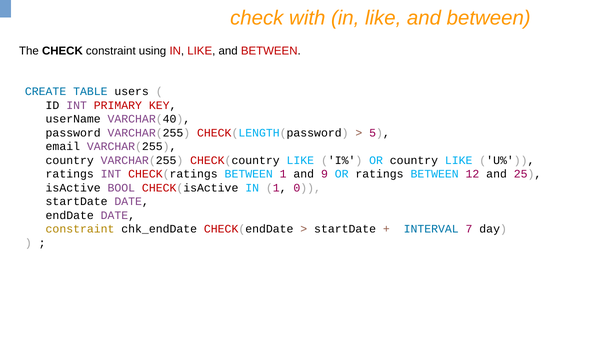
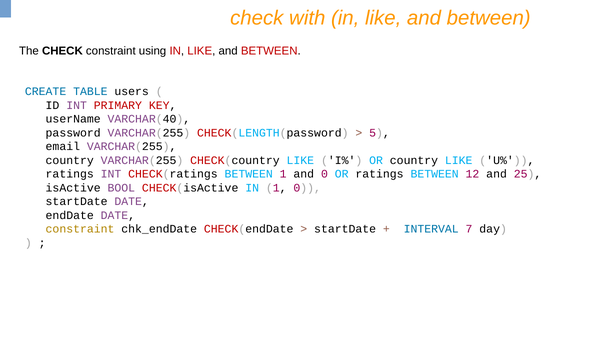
and 9: 9 -> 0
